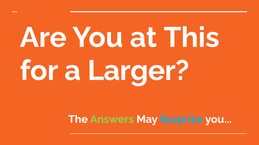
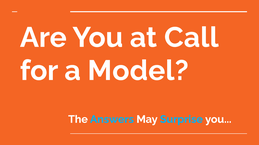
This: This -> Call
Larger: Larger -> Model
Answers colour: light green -> light blue
